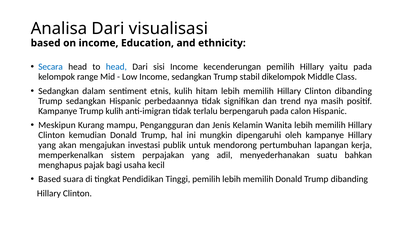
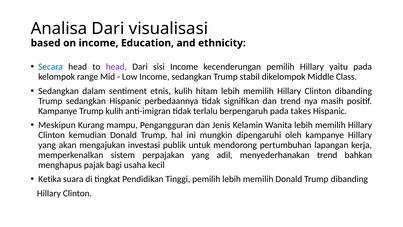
head at (116, 67) colour: blue -> purple
calon: calon -> takes
menyederhanakan suatu: suatu -> trend
Based at (50, 179): Based -> Ketika
